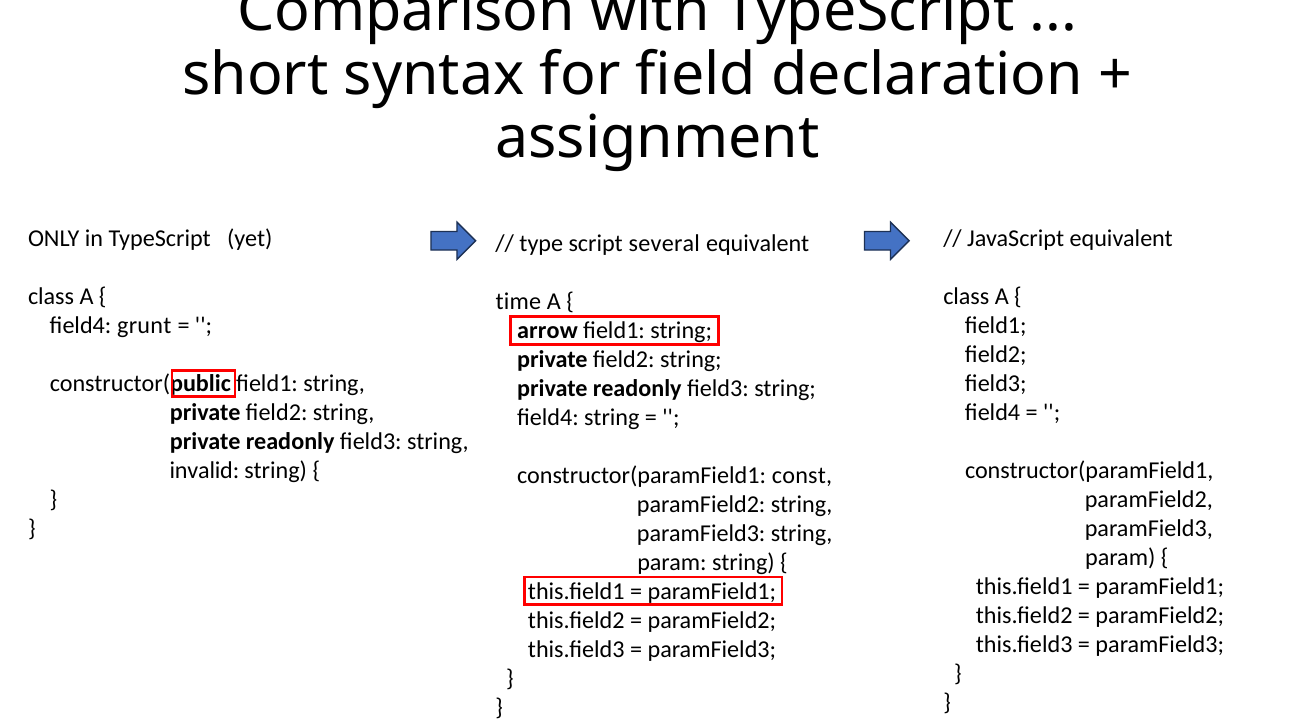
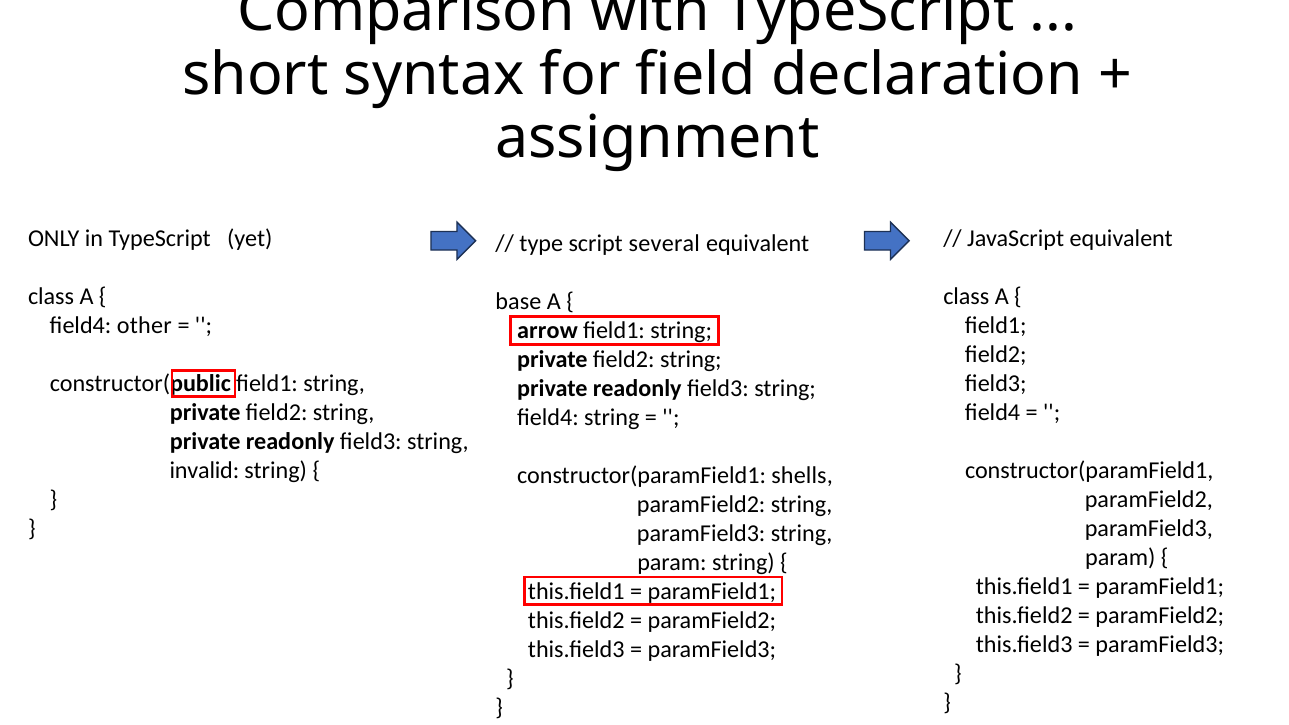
time: time -> base
grunt: grunt -> other
const: const -> shells
